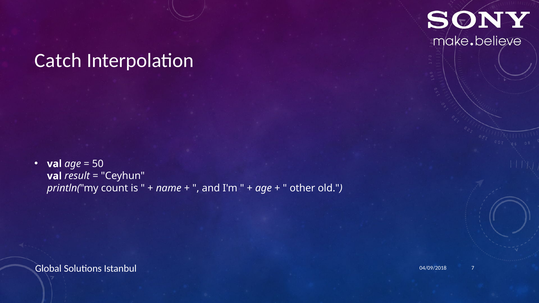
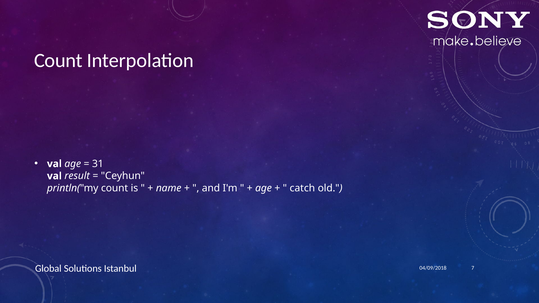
Catch at (58, 61): Catch -> Count
50: 50 -> 31
other: other -> catch
